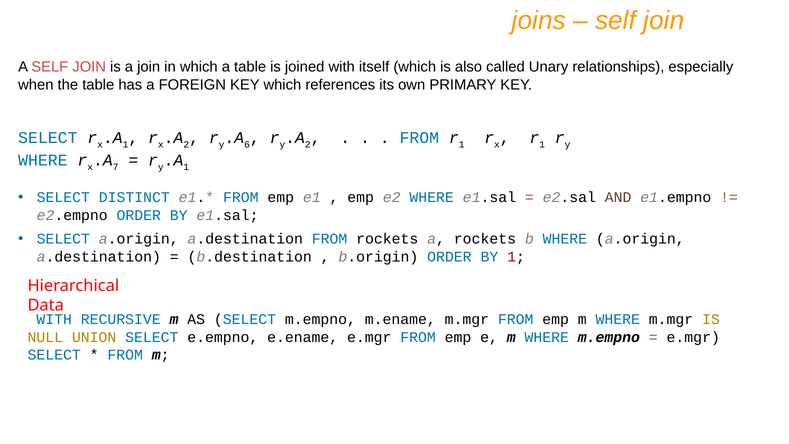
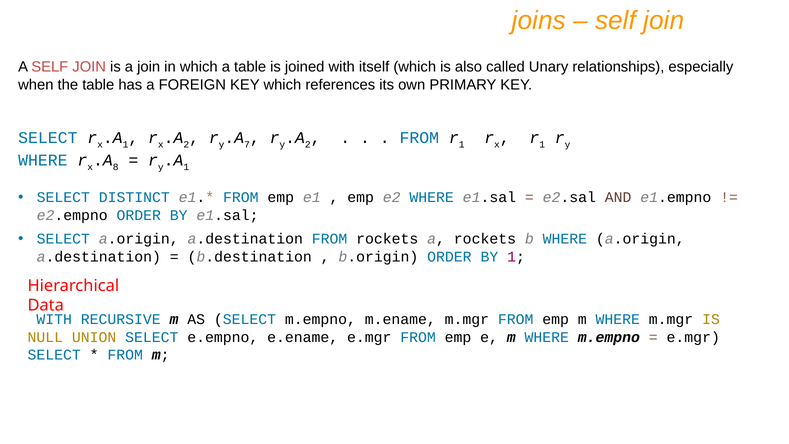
6: 6 -> 7
7: 7 -> 8
